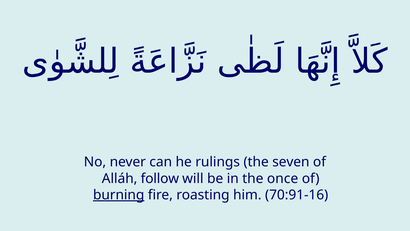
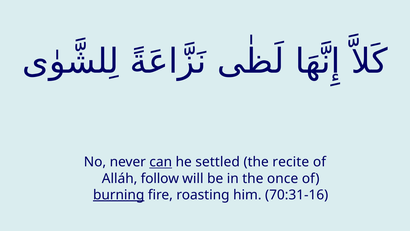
can underline: none -> present
rulings: rulings -> settled
seven: seven -> recite
70:91-16: 70:91-16 -> 70:31-16
